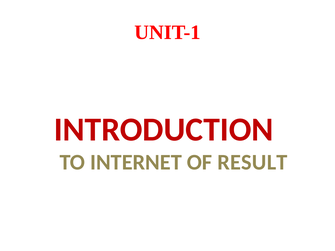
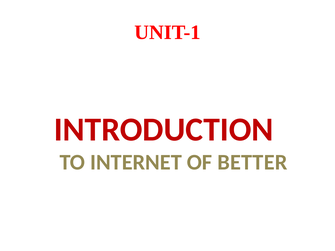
RESULT: RESULT -> BETTER
